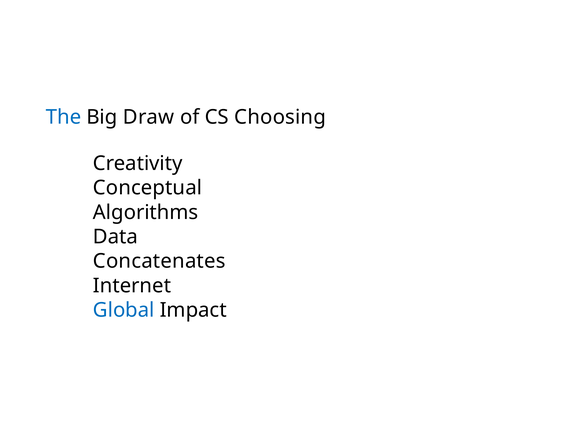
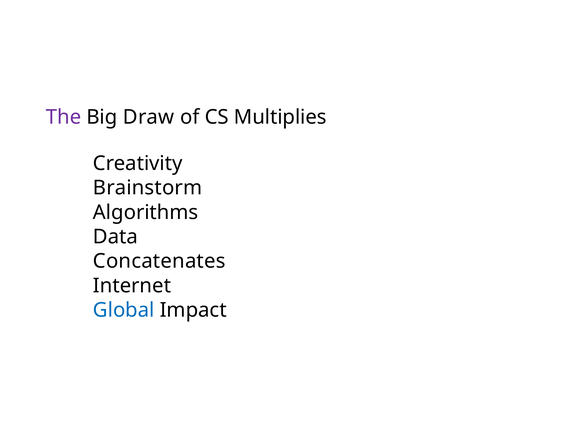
The colour: blue -> purple
Choosing: Choosing -> Multiplies
Conceptual: Conceptual -> Brainstorm
